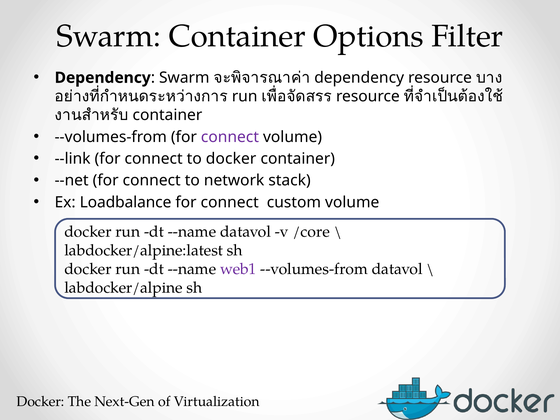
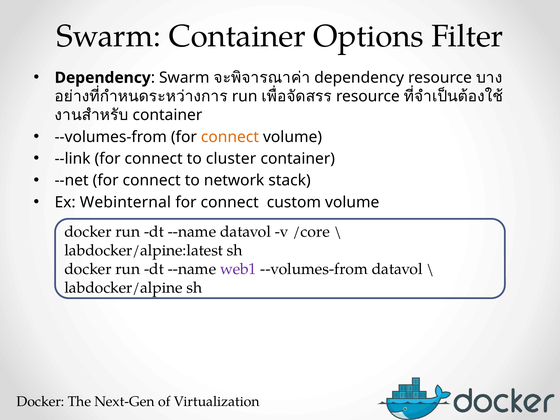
connect at (230, 137) colour: purple -> orange
to docker: docker -> cluster
Loadbalance: Loadbalance -> Webinternal
